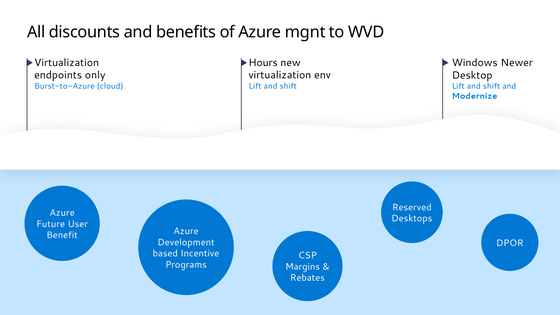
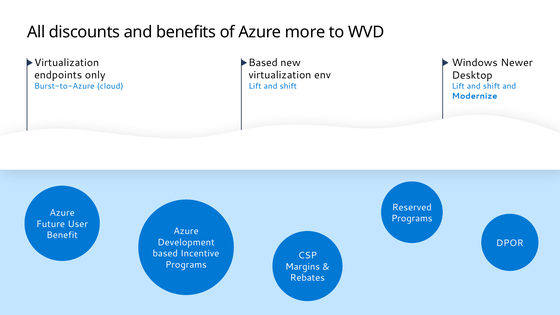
mgnt: mgnt -> more
Hours at (263, 63): Hours -> Based
Desktops at (412, 218): Desktops -> Programs
